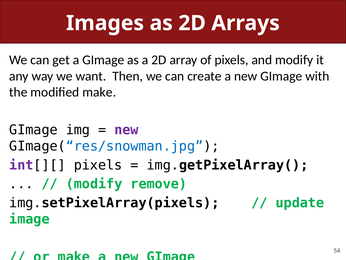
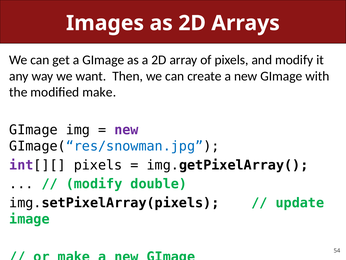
remove: remove -> double
